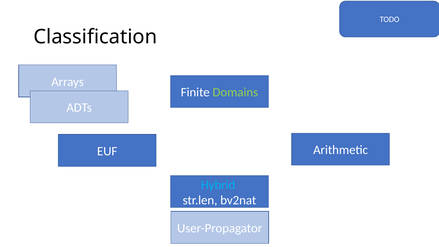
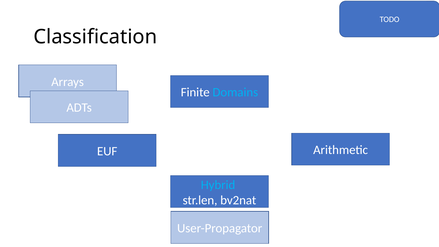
Domains colour: light green -> light blue
